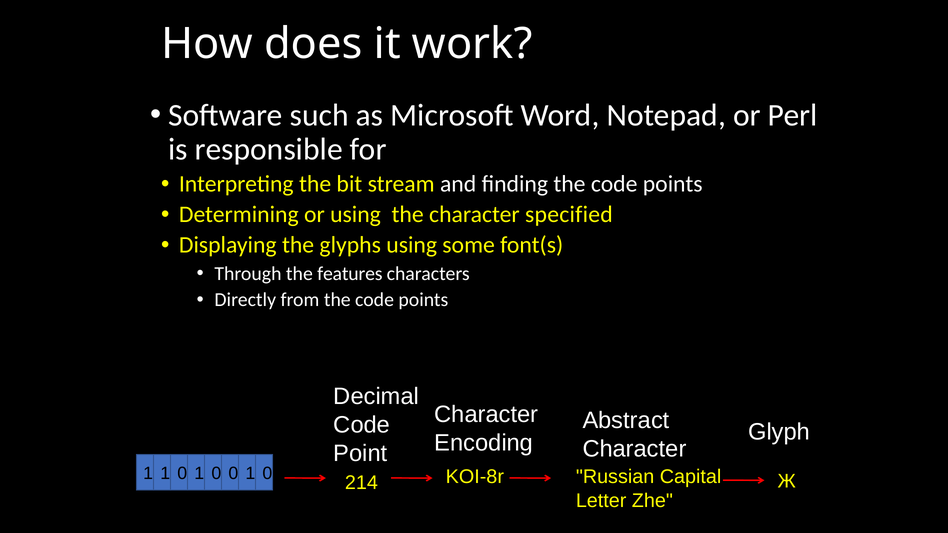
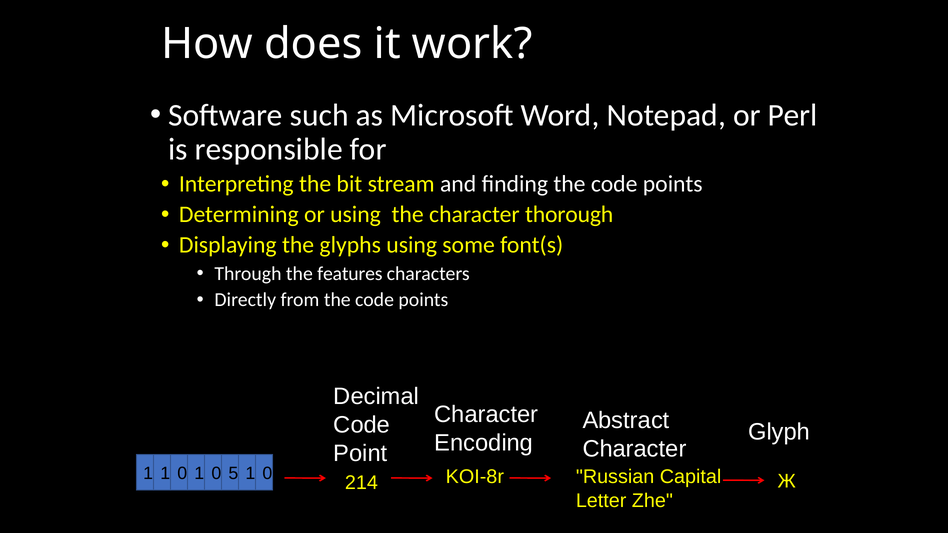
specified: specified -> thorough
0 0: 0 -> 5
